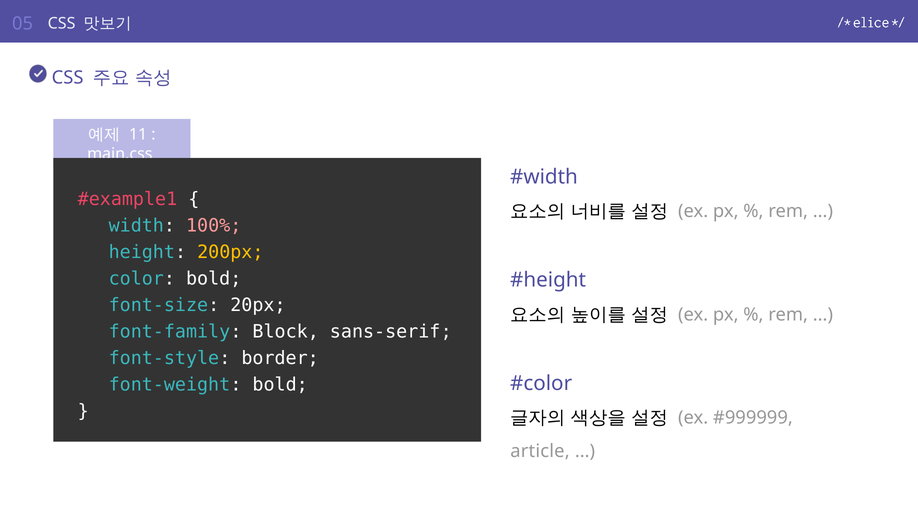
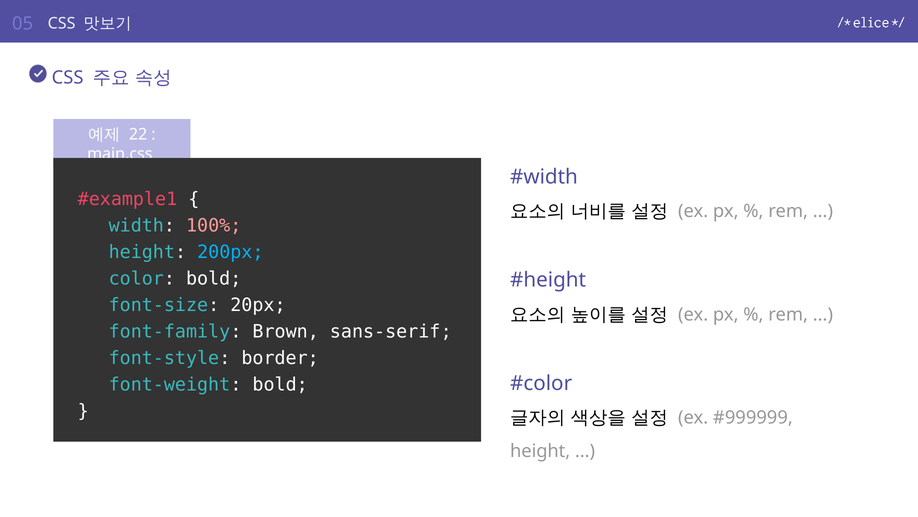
11: 11 -> 22
200px colour: yellow -> light blue
Block: Block -> Brown
article at (540, 450): article -> height
